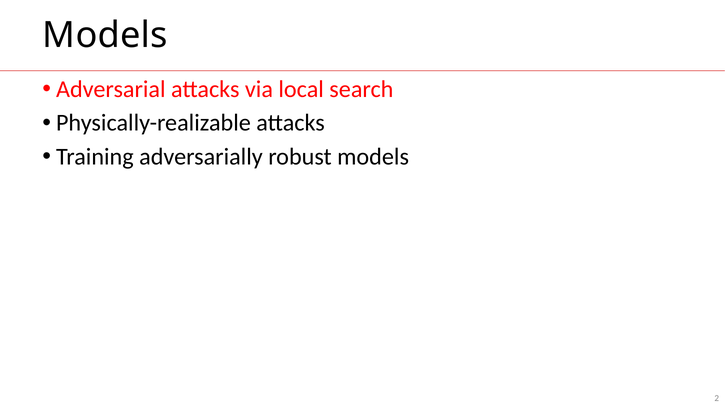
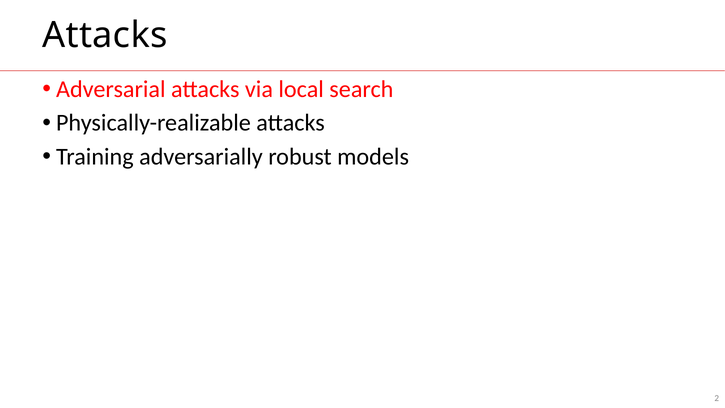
Models at (105, 35): Models -> Attacks
